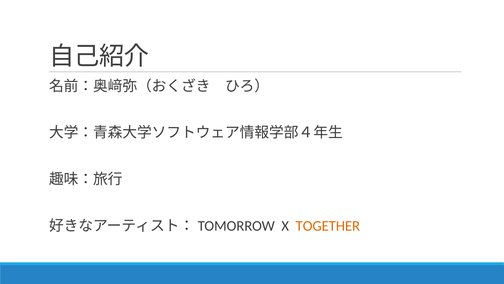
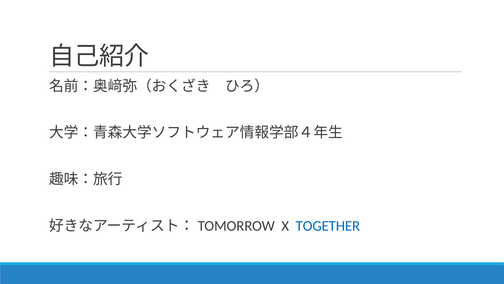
TOGETHER colour: orange -> blue
